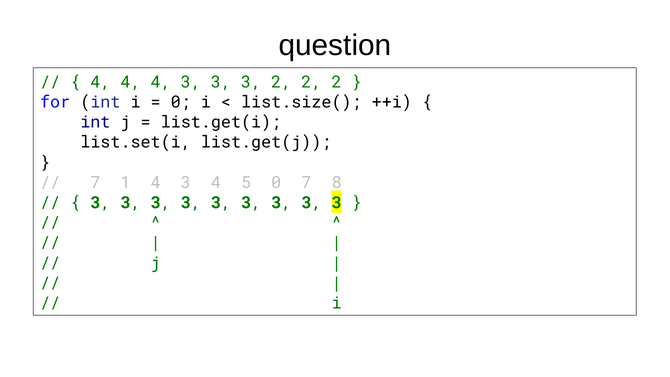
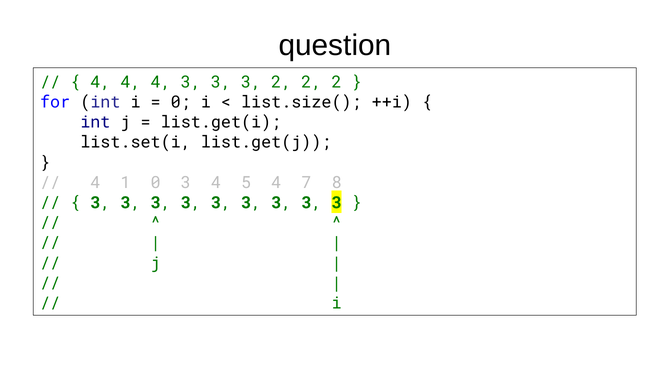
7 at (95, 183): 7 -> 4
1 4: 4 -> 0
5 0: 0 -> 4
